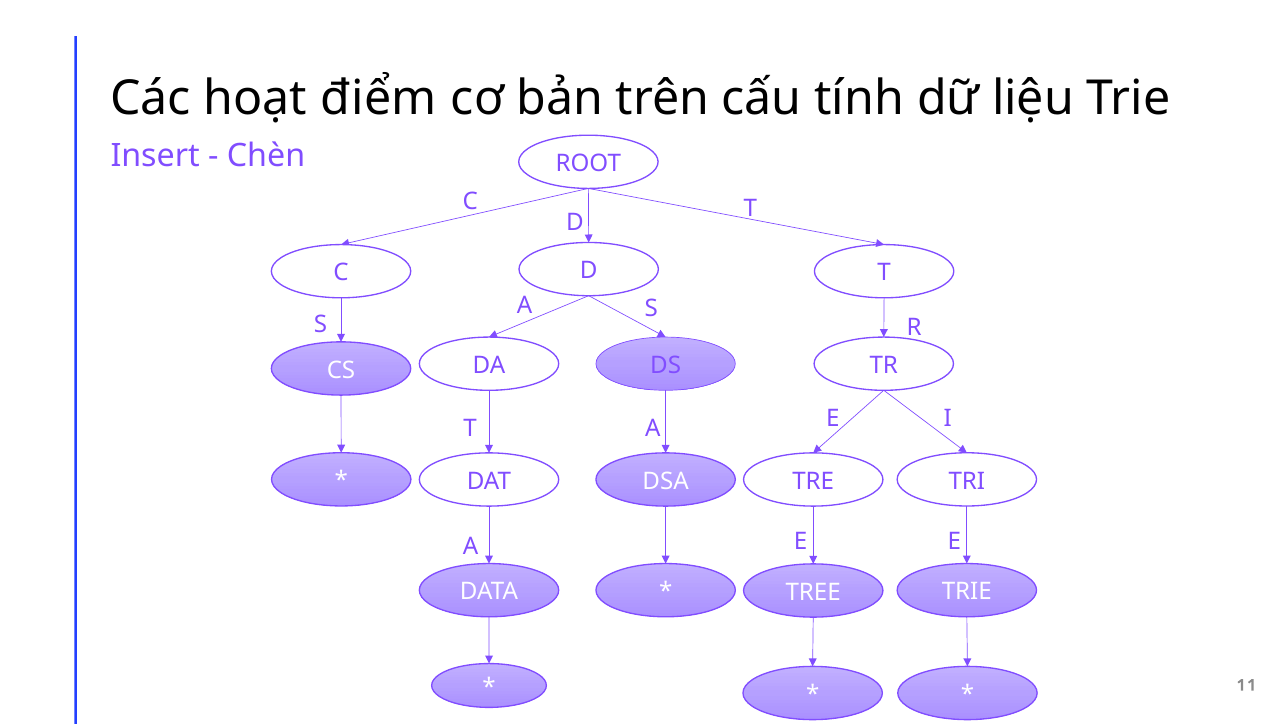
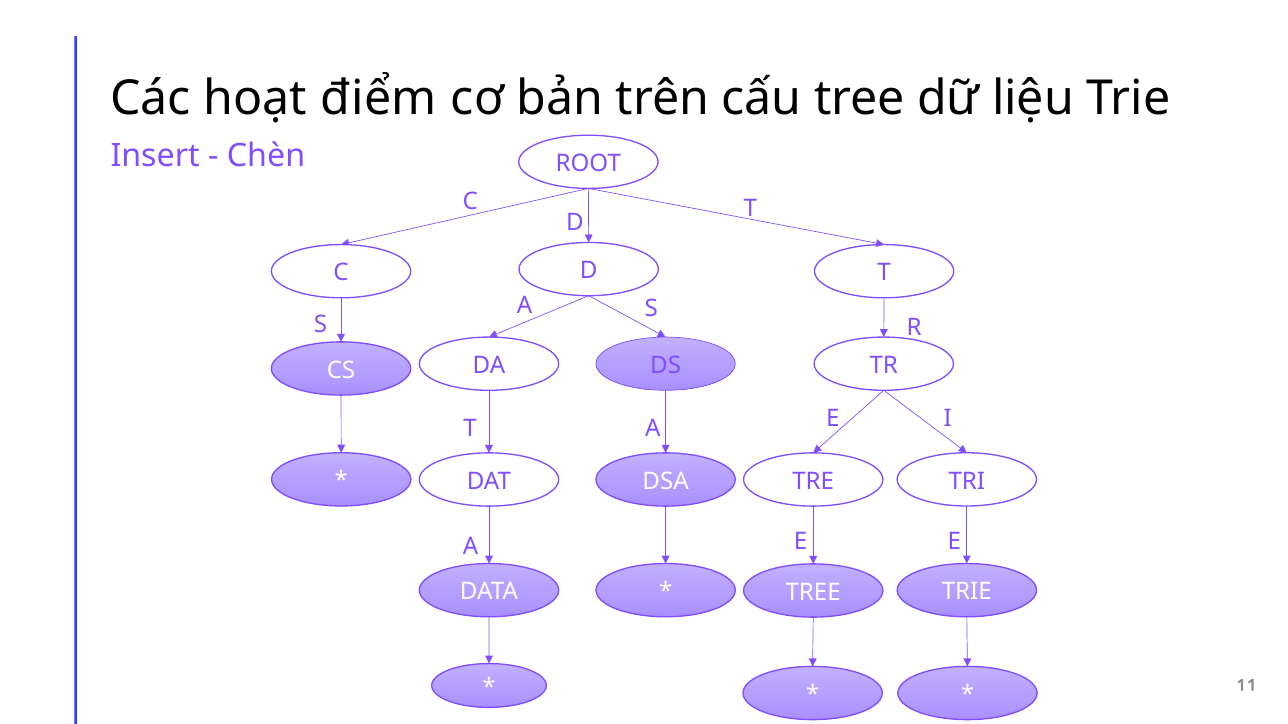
cấu tính: tính -> tree
